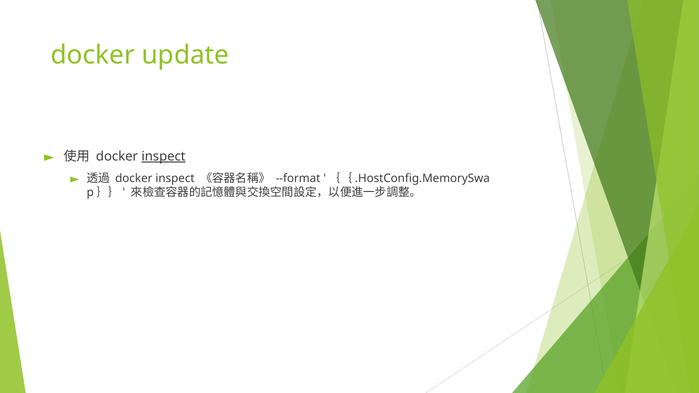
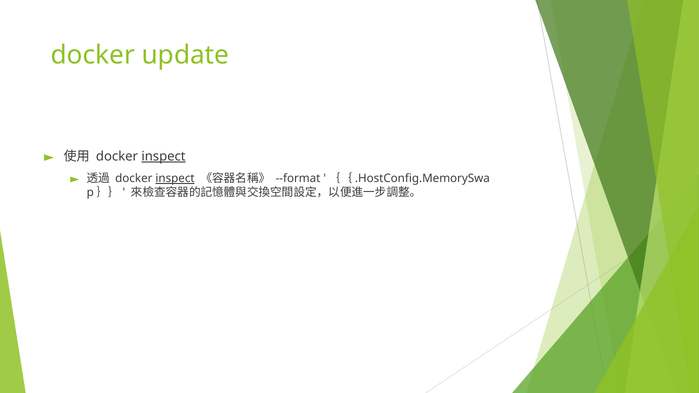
inspect at (175, 179) underline: none -> present
